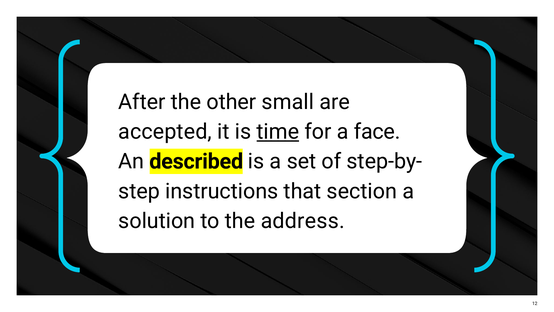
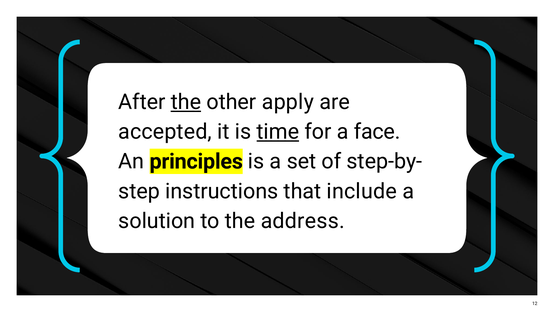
the at (186, 102) underline: none -> present
small: small -> apply
described: described -> principles
section: section -> include
